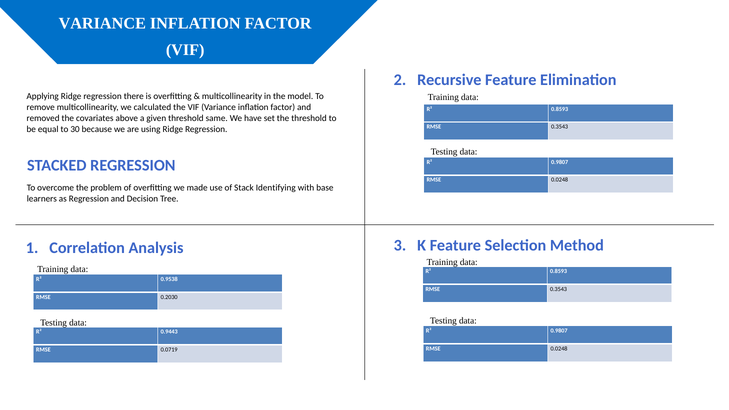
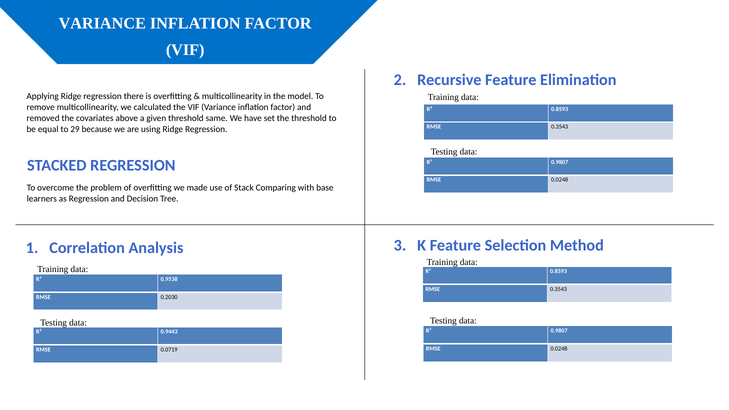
30: 30 -> 29
Identifying: Identifying -> Comparing
